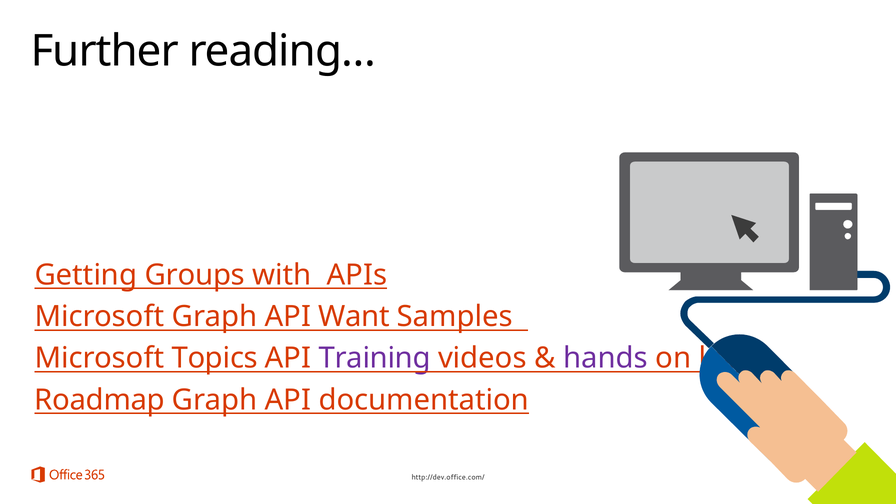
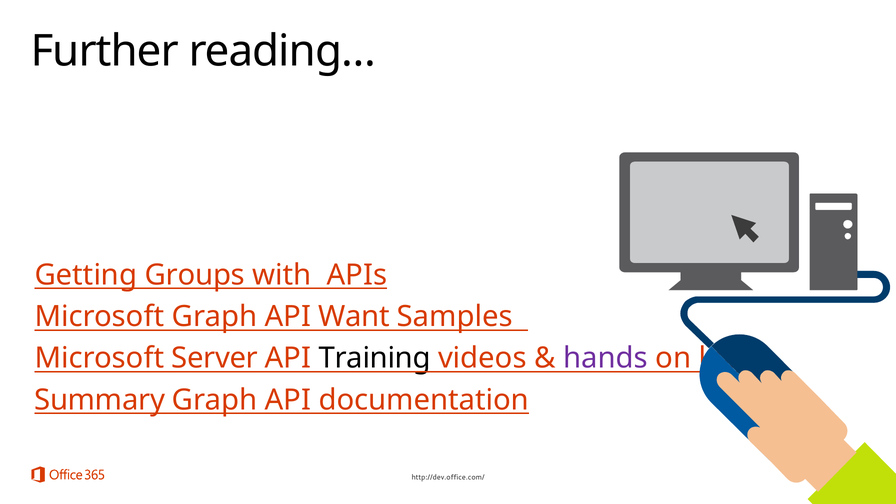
Topics: Topics -> Server
Training colour: purple -> black
Roadmap: Roadmap -> Summary
